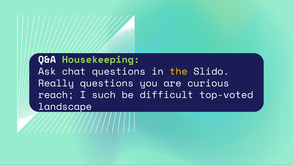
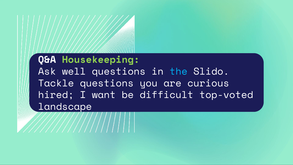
chat: chat -> well
the colour: yellow -> light blue
Really: Really -> Tackle
reach: reach -> hired
such: such -> want
